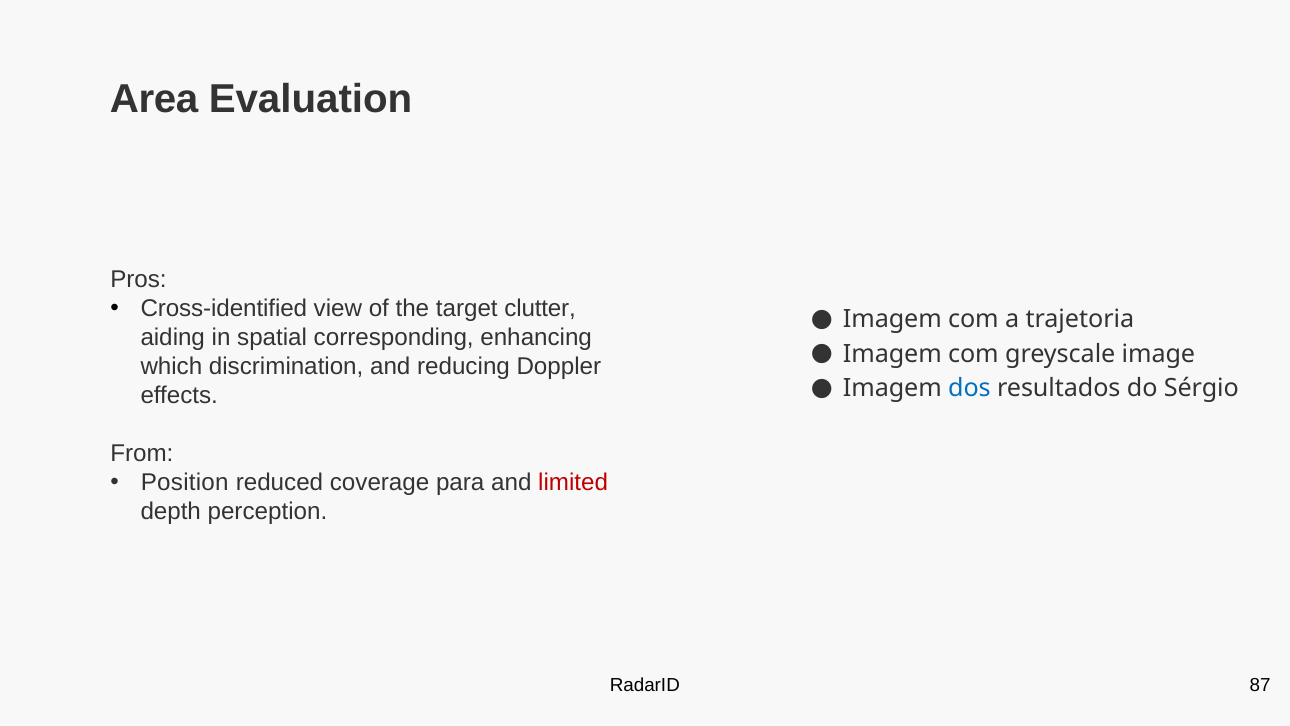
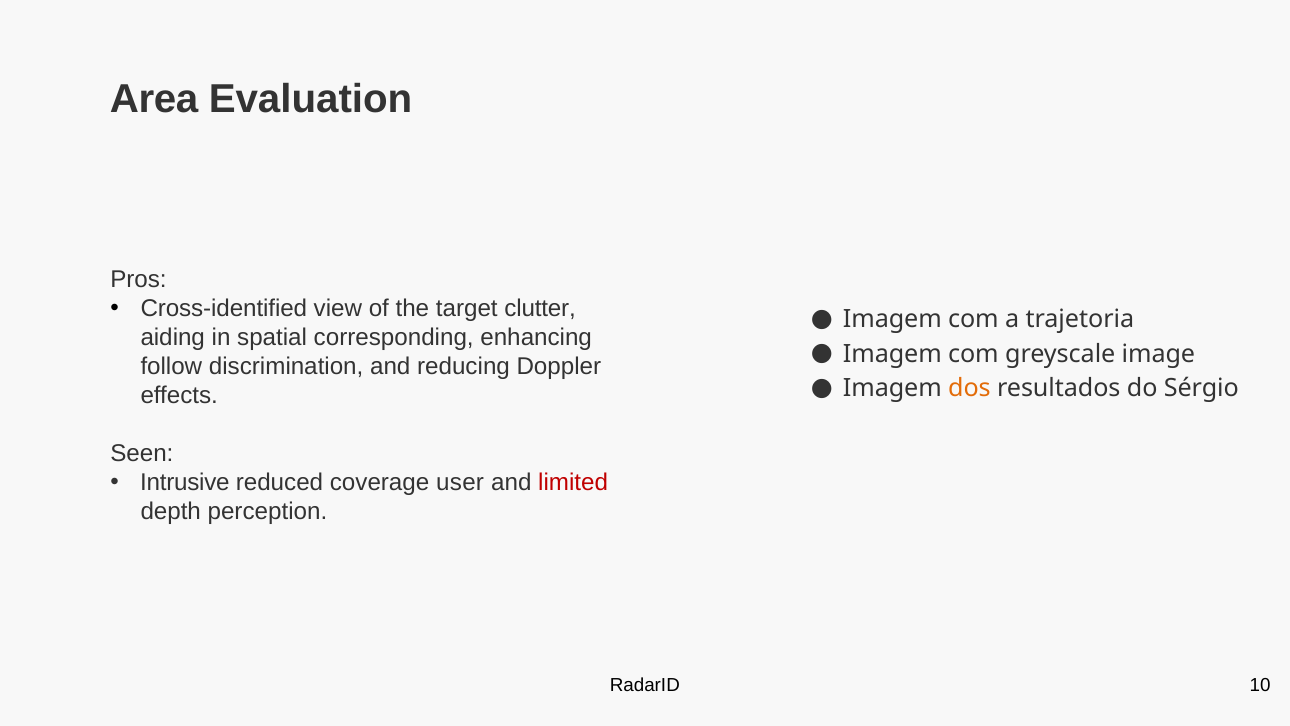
which: which -> follow
dos colour: blue -> orange
From: From -> Seen
Position: Position -> Intrusive
para: para -> user
87: 87 -> 10
